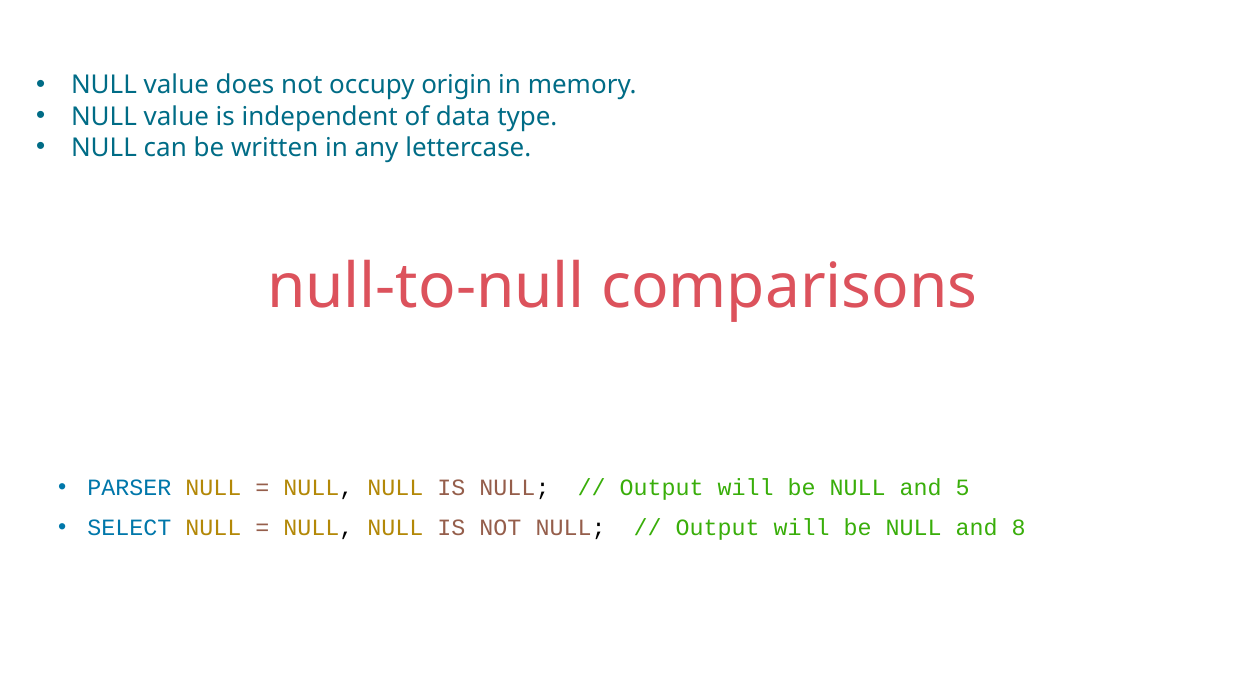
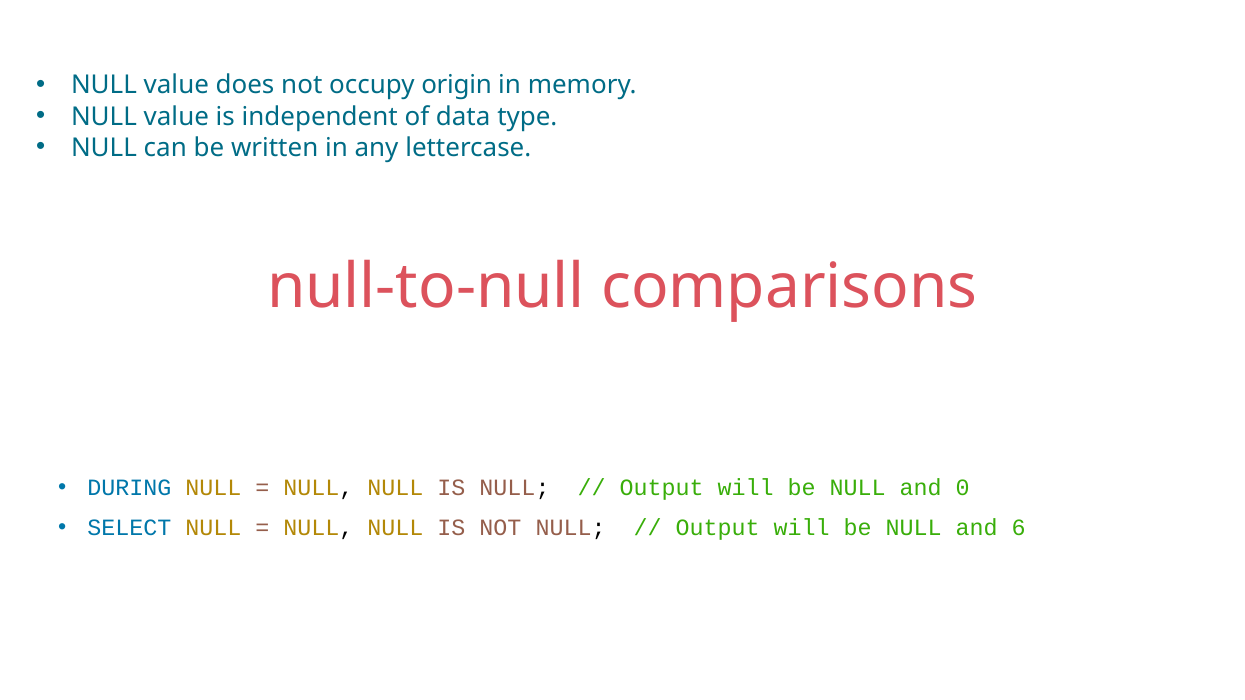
PARSER: PARSER -> DURING
5: 5 -> 0
8: 8 -> 6
